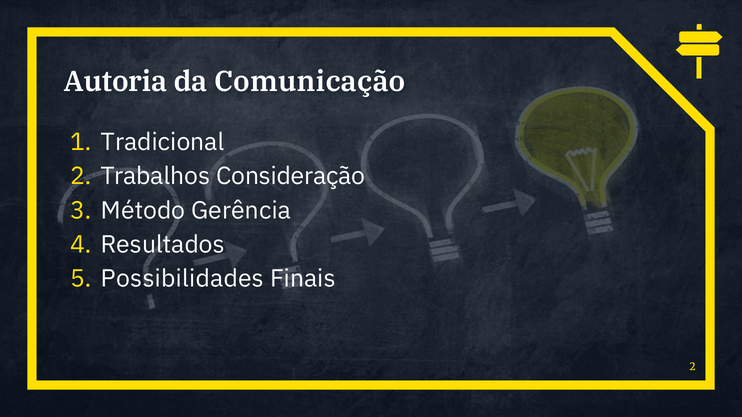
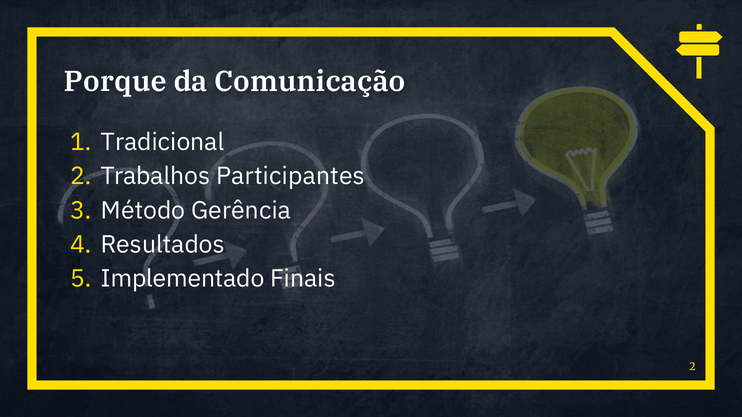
Autoria: Autoria -> Porque
Consideração: Consideração -> Participantes
Possibilidades: Possibilidades -> Implementado
